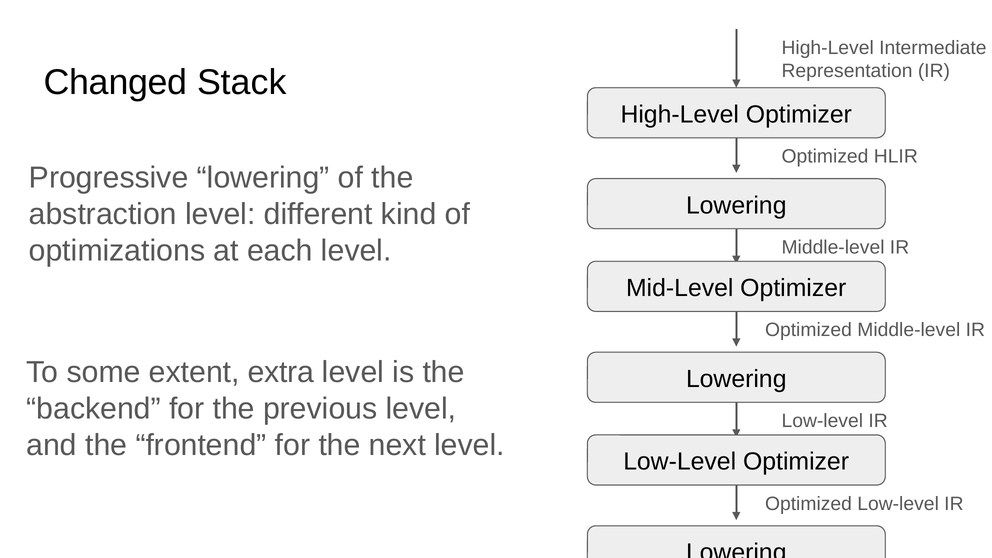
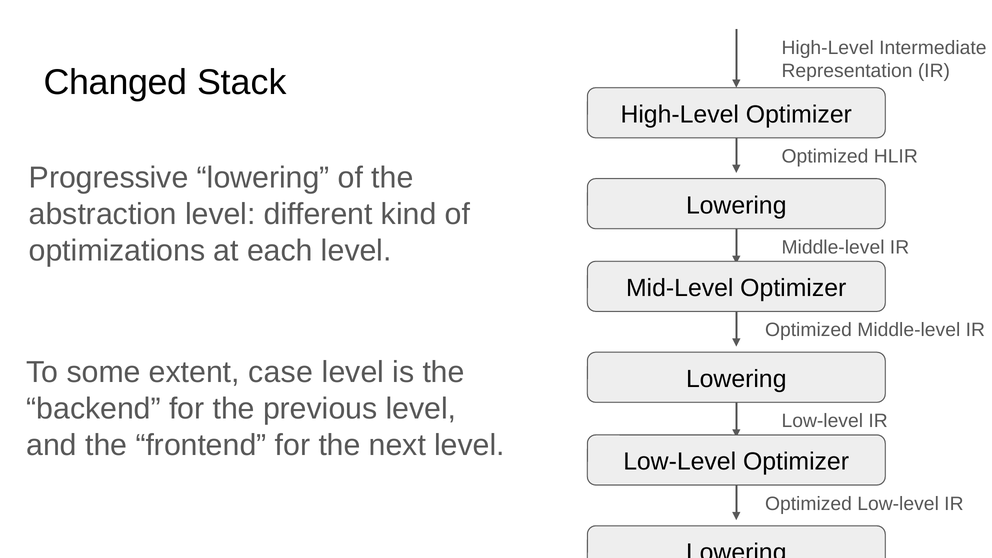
extra: extra -> case
